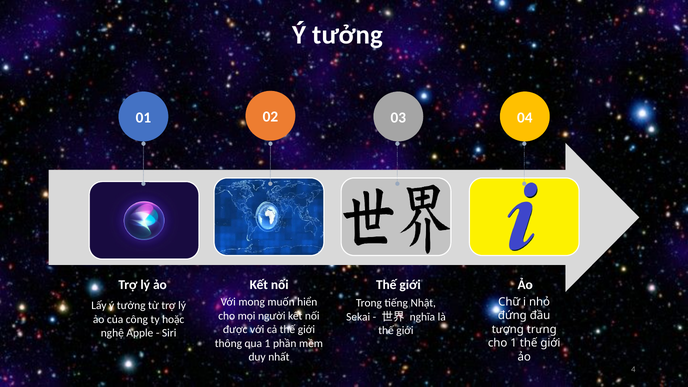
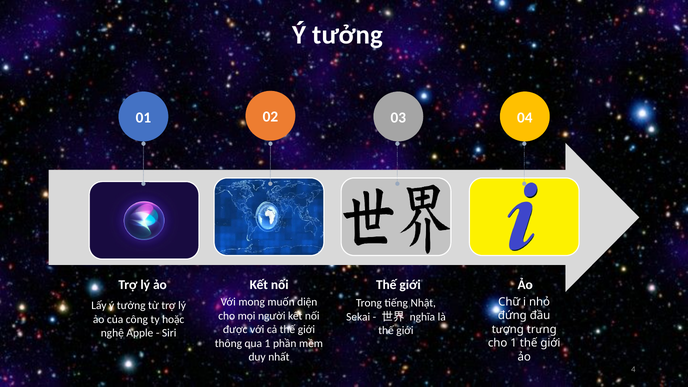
hiển: hiển -> diện
